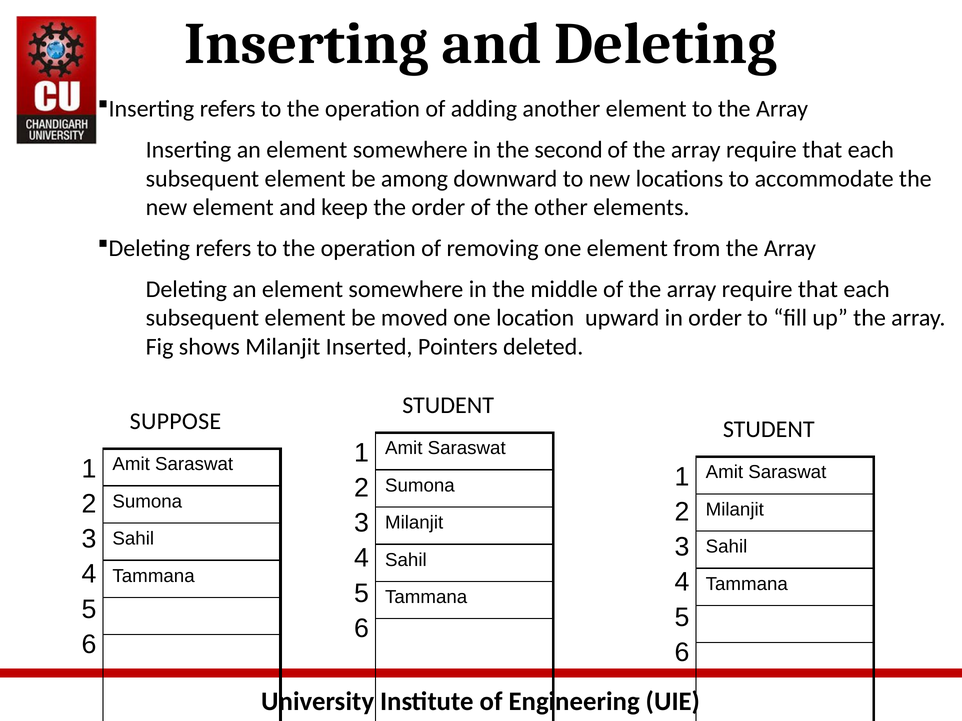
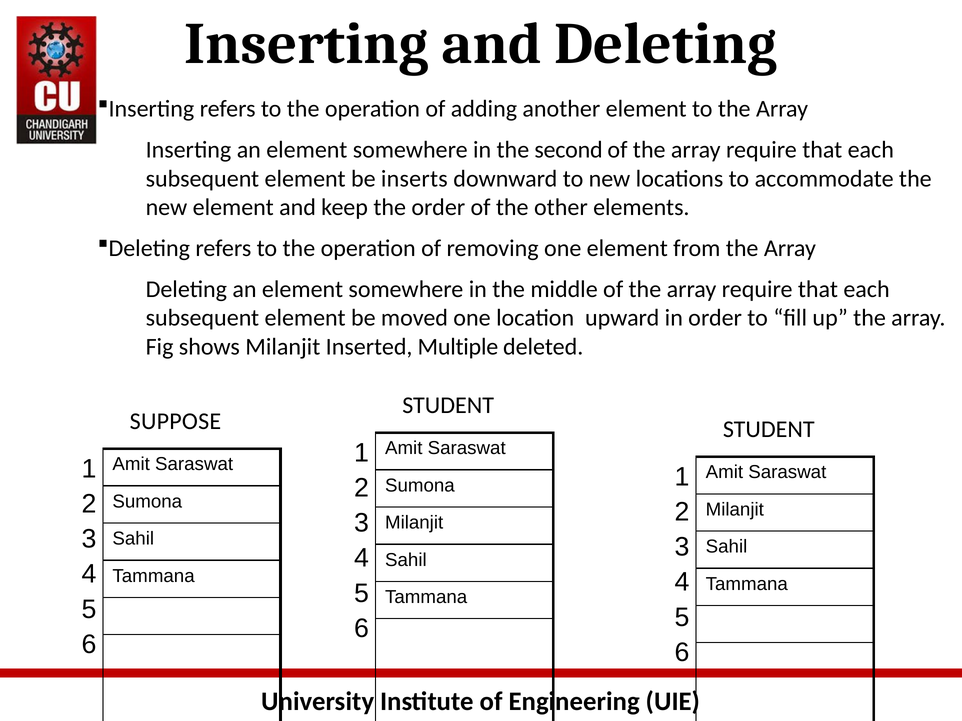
among: among -> inserts
Pointers: Pointers -> Multiple
